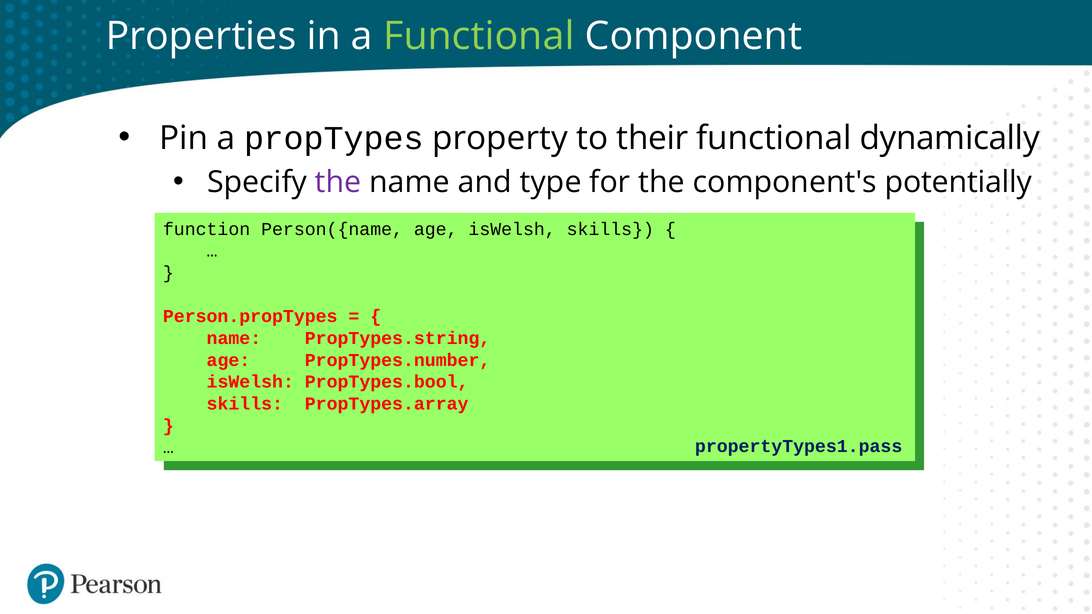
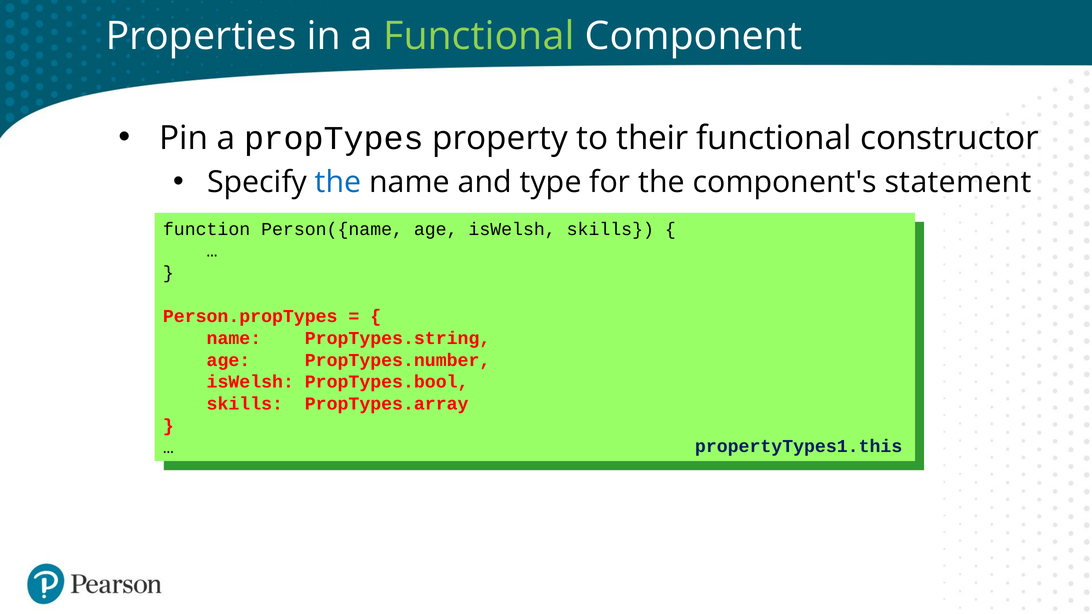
dynamically: dynamically -> constructor
the at (338, 182) colour: purple -> blue
potentially: potentially -> statement
propertyTypes1.pass: propertyTypes1.pass -> propertyTypes1.this
